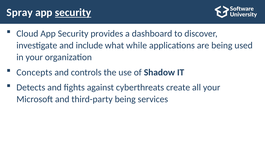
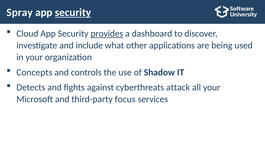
provides underline: none -> present
while: while -> other
create: create -> attack
third-party being: being -> focus
